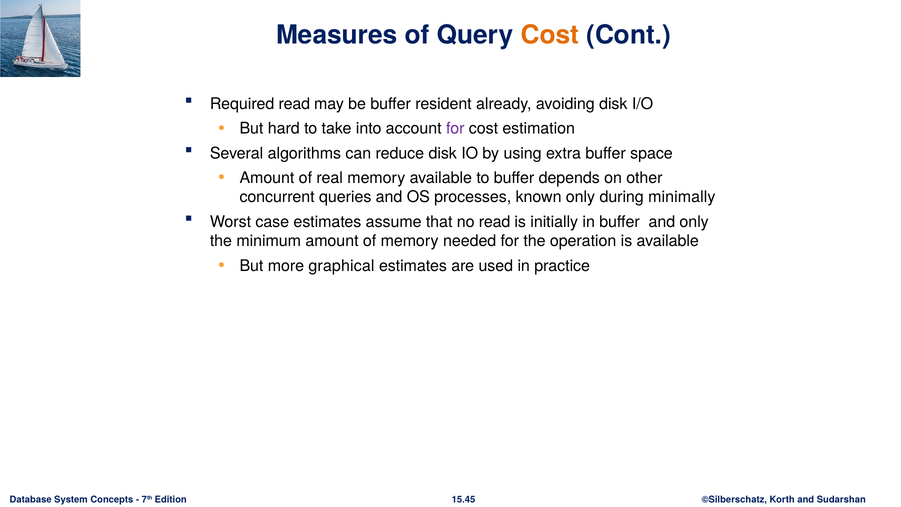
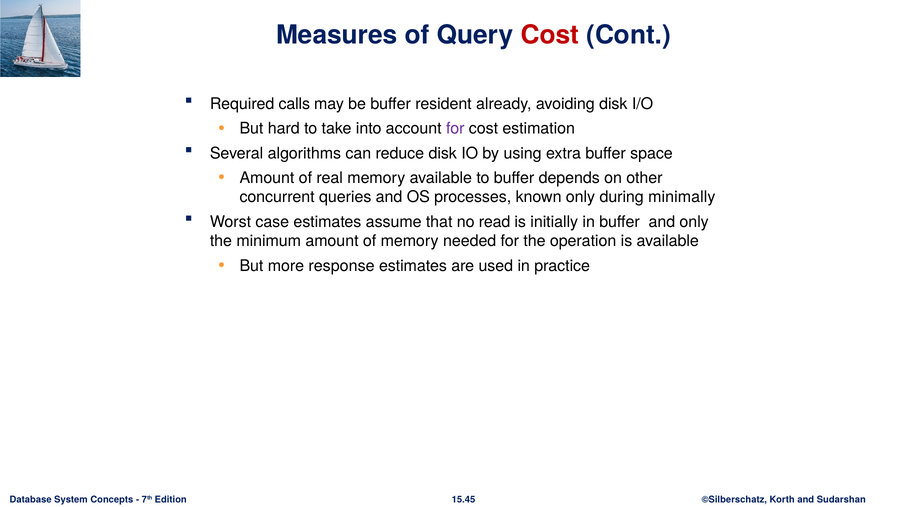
Cost at (550, 35) colour: orange -> red
Required read: read -> calls
graphical: graphical -> response
